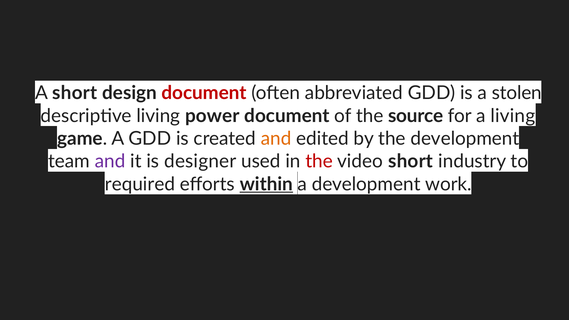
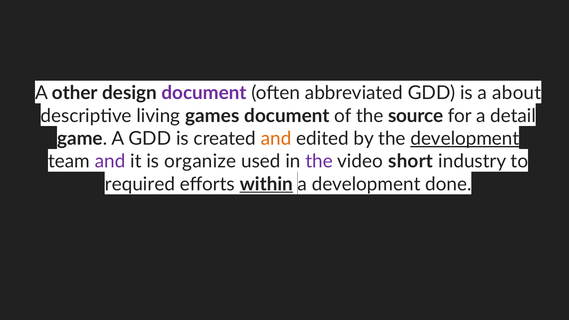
A short: short -> other
document at (204, 93) colour: red -> purple
stolen: stolen -> about
power: power -> games
a living: living -> detail
development at (465, 139) underline: none -> present
designer: designer -> organize
the at (319, 161) colour: red -> purple
work: work -> done
